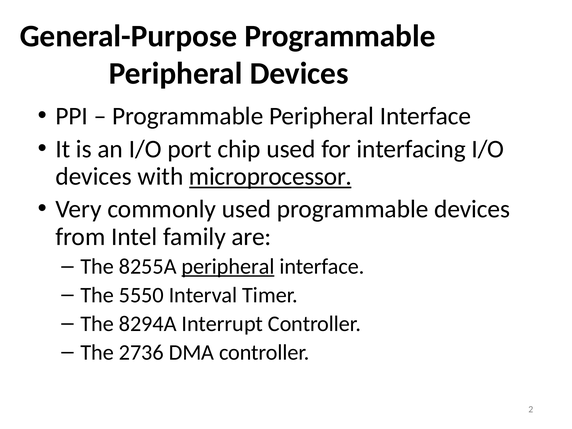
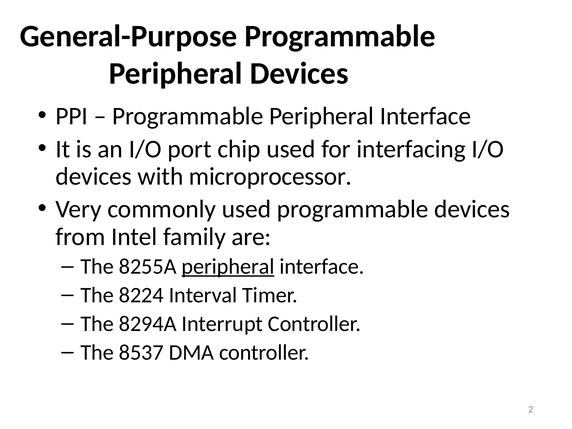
microprocessor underline: present -> none
5550: 5550 -> 8224
2736: 2736 -> 8537
